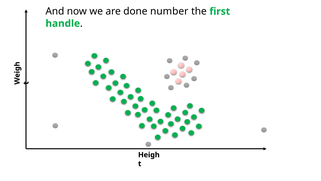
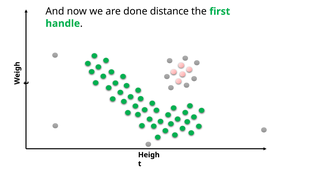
number: number -> distance
